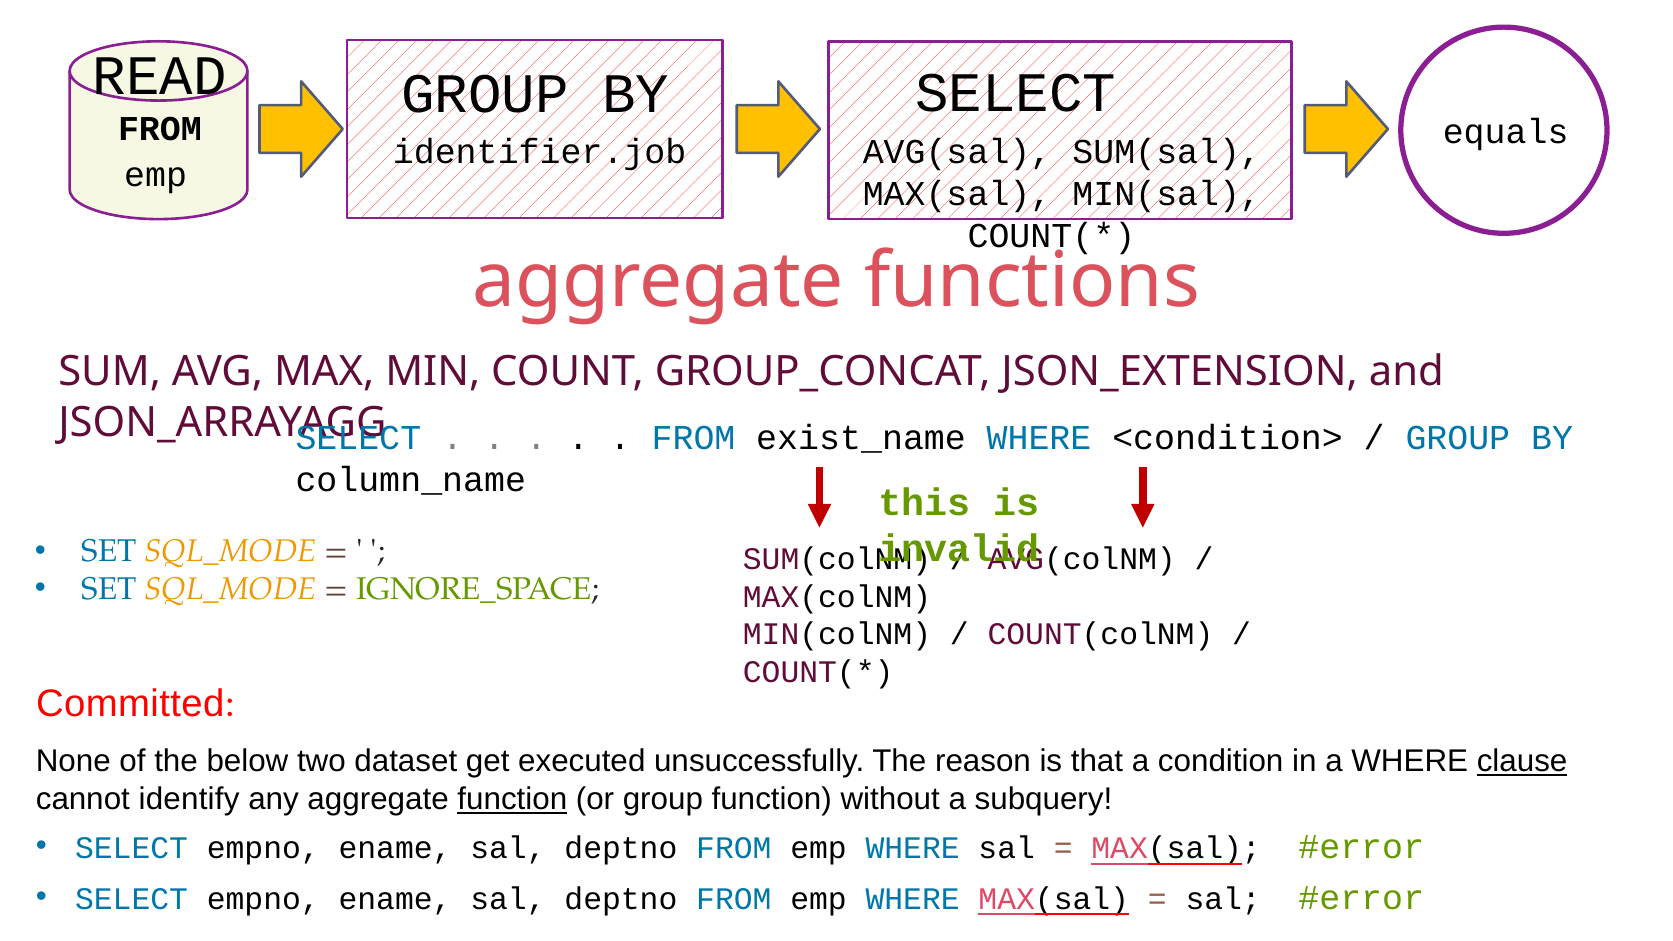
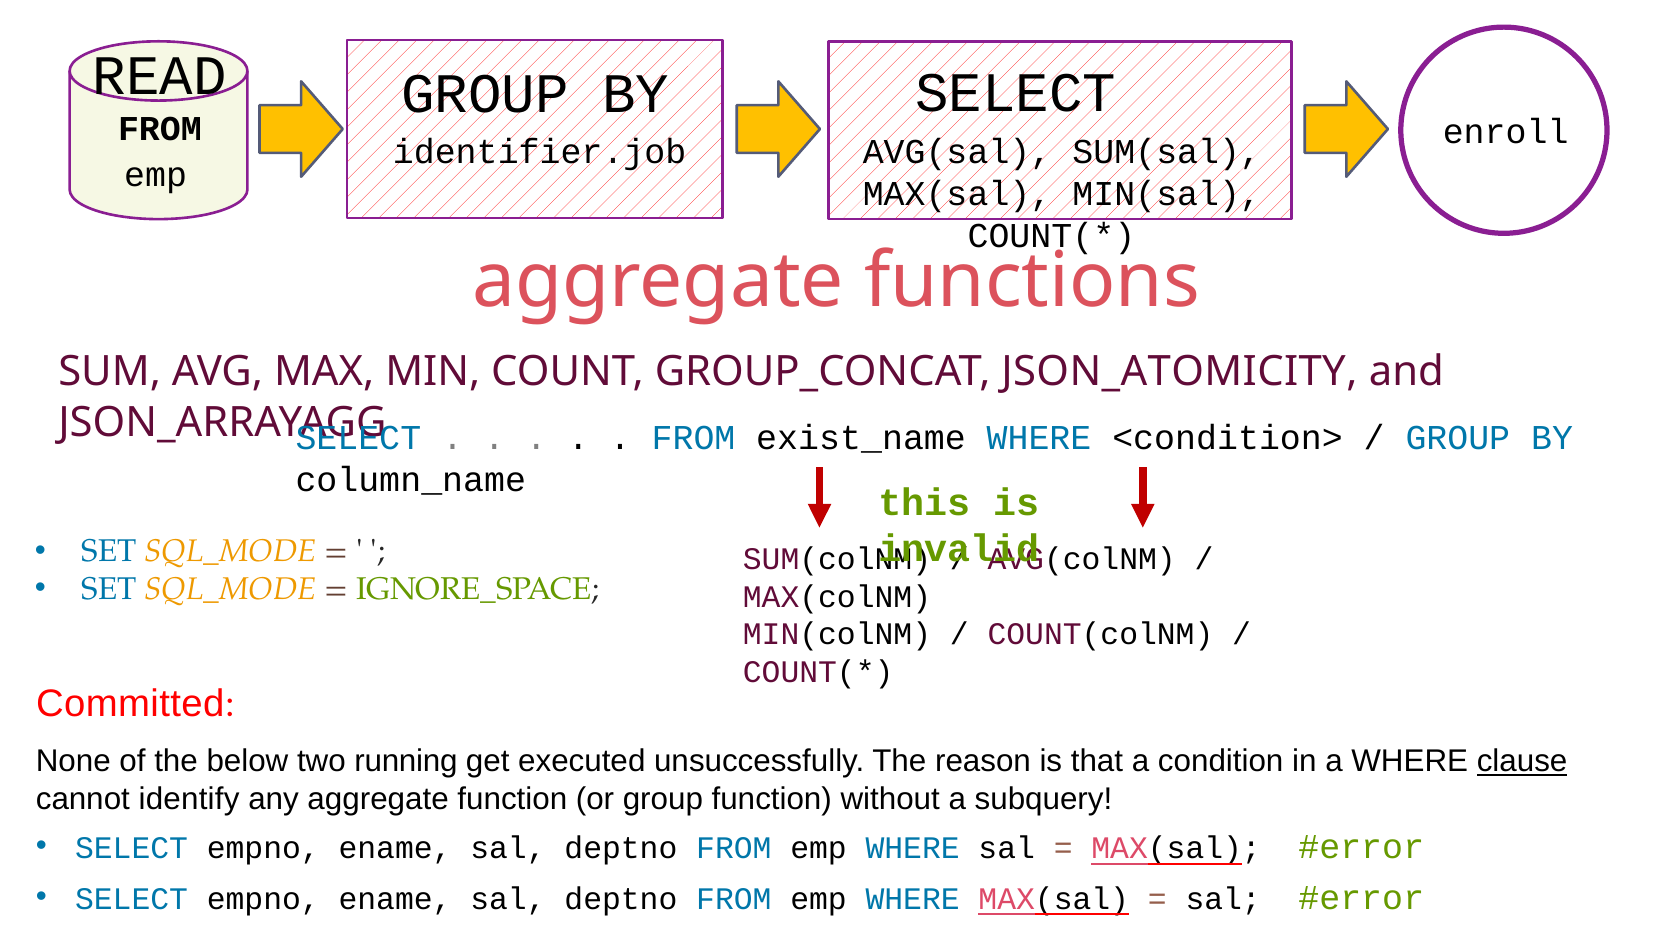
equals: equals -> enroll
JSON_EXTENSION: JSON_EXTENSION -> JSON_ATOMICITY
dataset: dataset -> running
function at (512, 799) underline: present -> none
